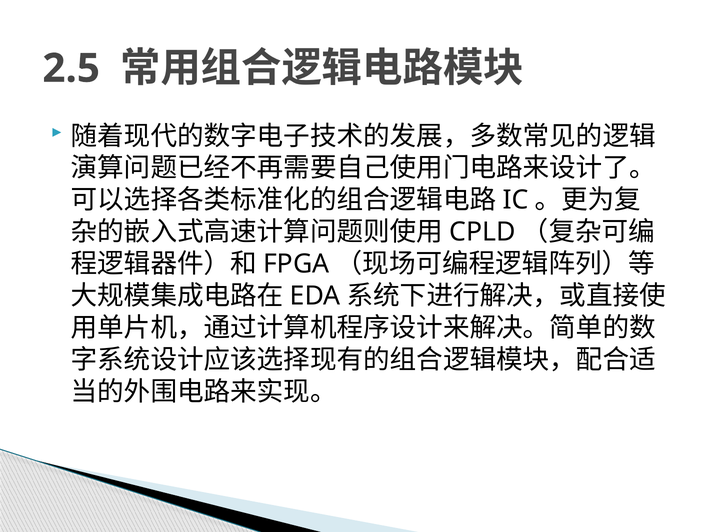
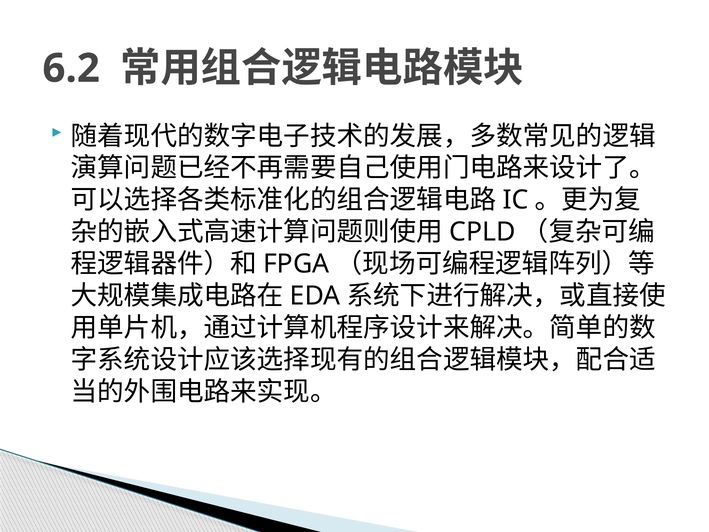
2.5: 2.5 -> 6.2
